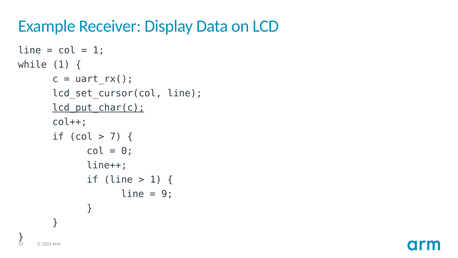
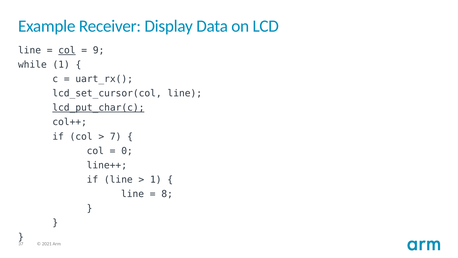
col at (67, 50) underline: none -> present
1 at (99, 50): 1 -> 9
9: 9 -> 8
